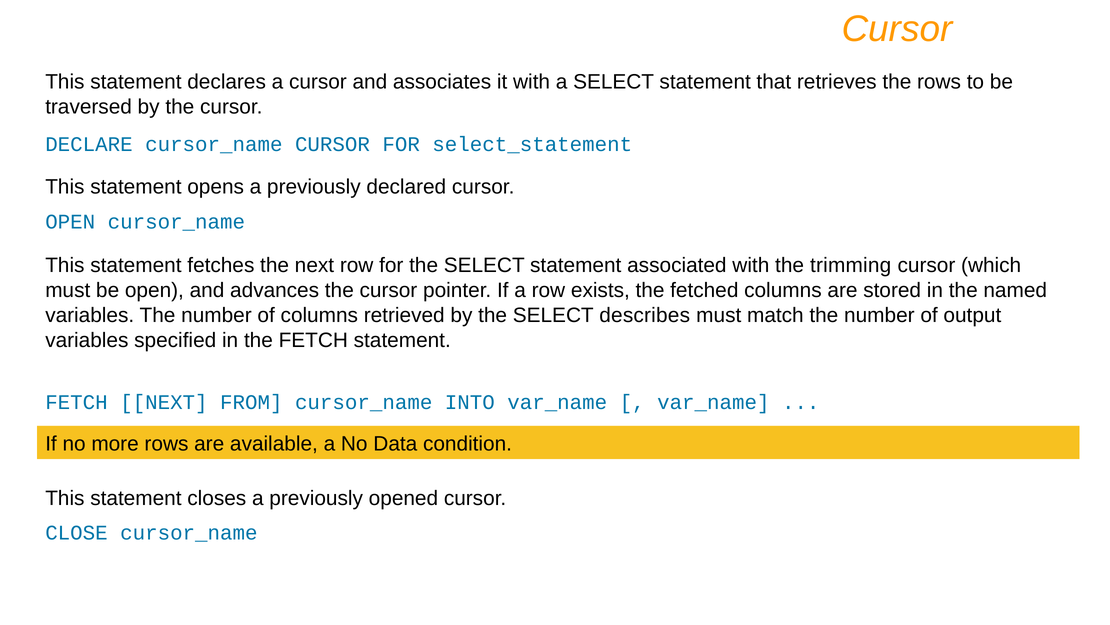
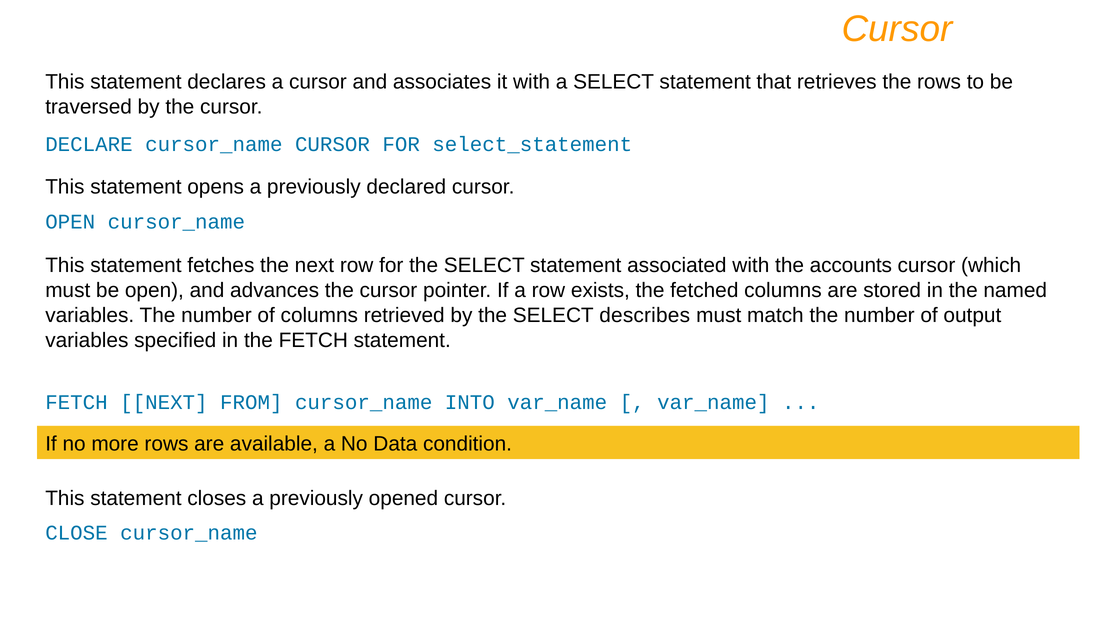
trimming: trimming -> accounts
